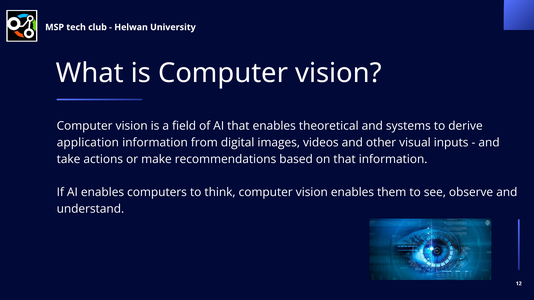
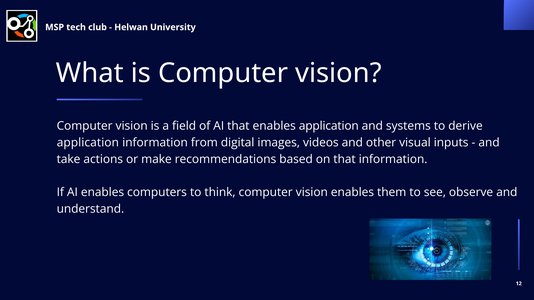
enables theoretical: theoretical -> application
